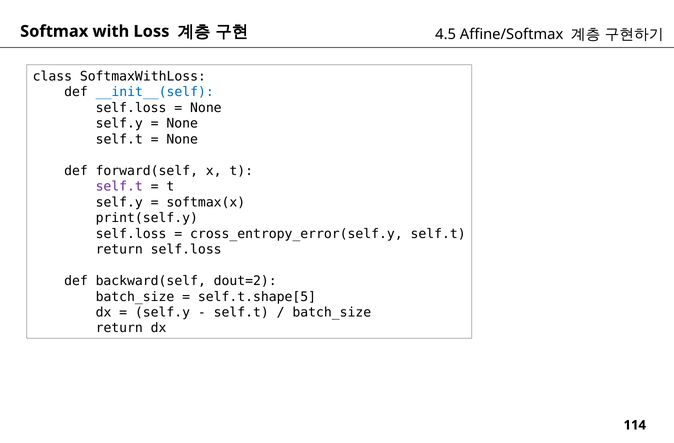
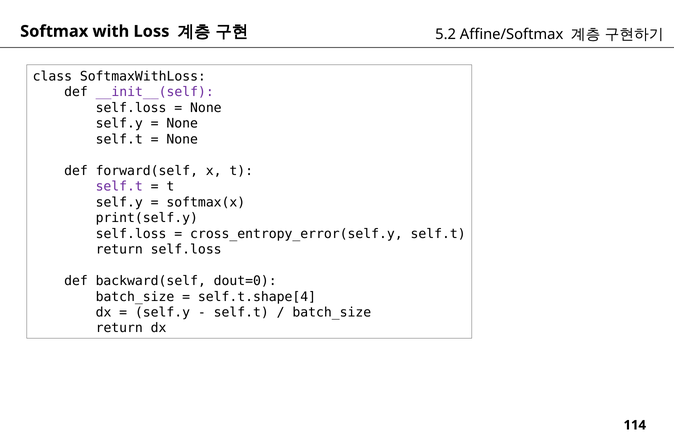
4.5: 4.5 -> 5.2
__init__(self colour: blue -> purple
dout=2: dout=2 -> dout=0
self.t.shape[5: self.t.shape[5 -> self.t.shape[4
